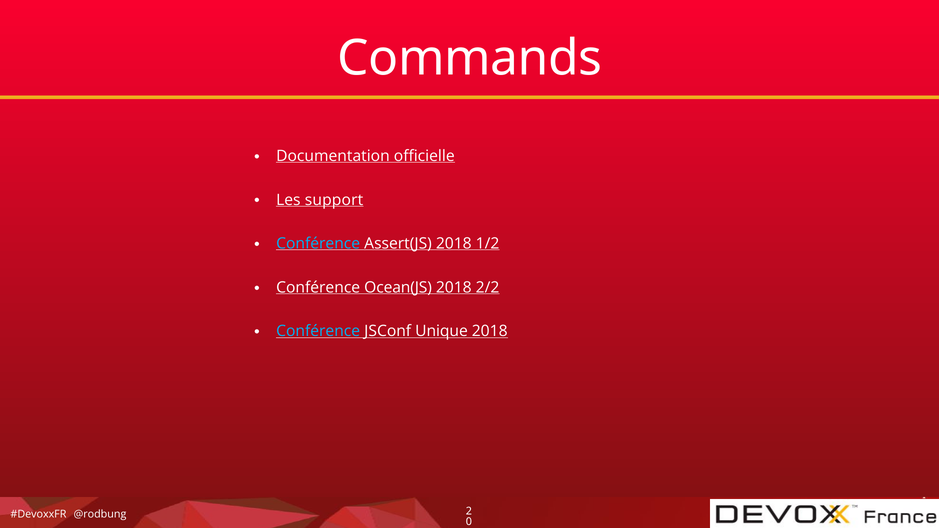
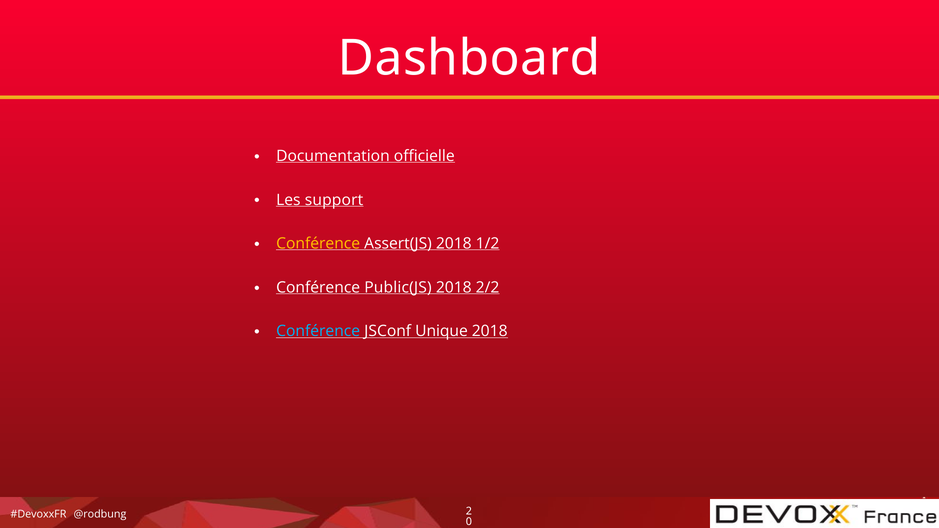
Commands: Commands -> Dashboard
Conférence at (318, 244) colour: light blue -> yellow
Ocean(JS: Ocean(JS -> Public(JS
